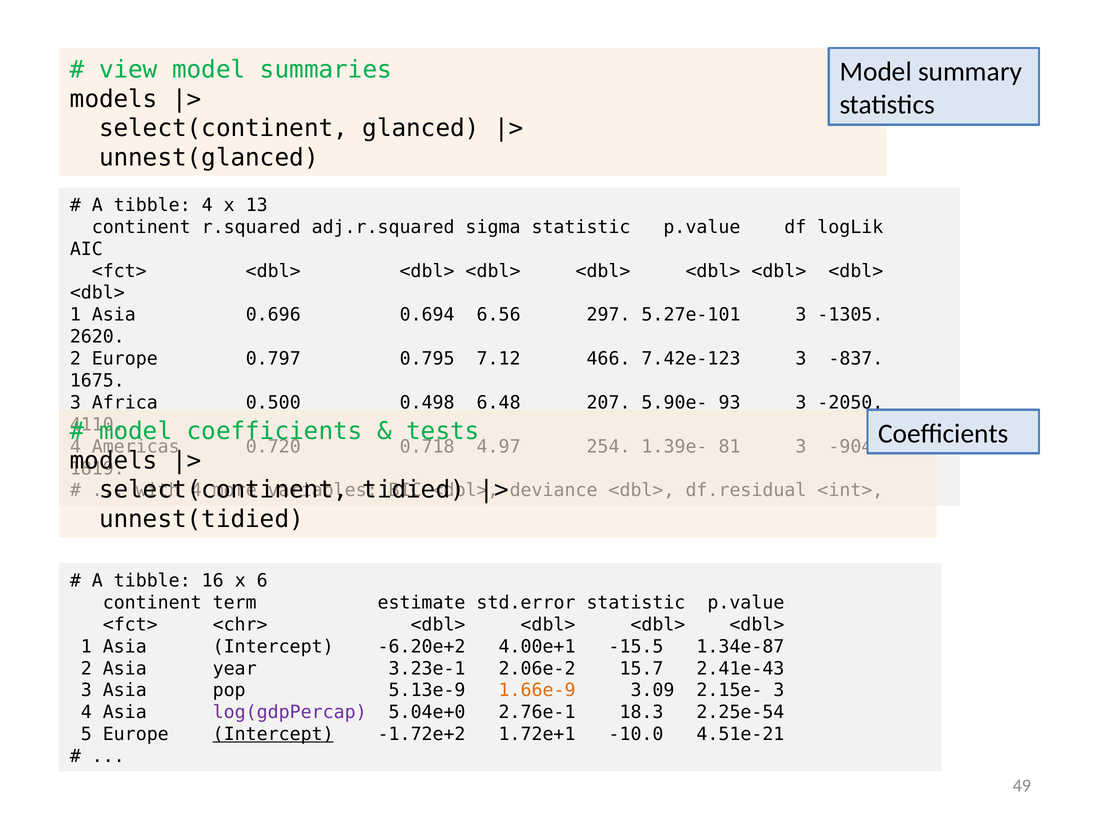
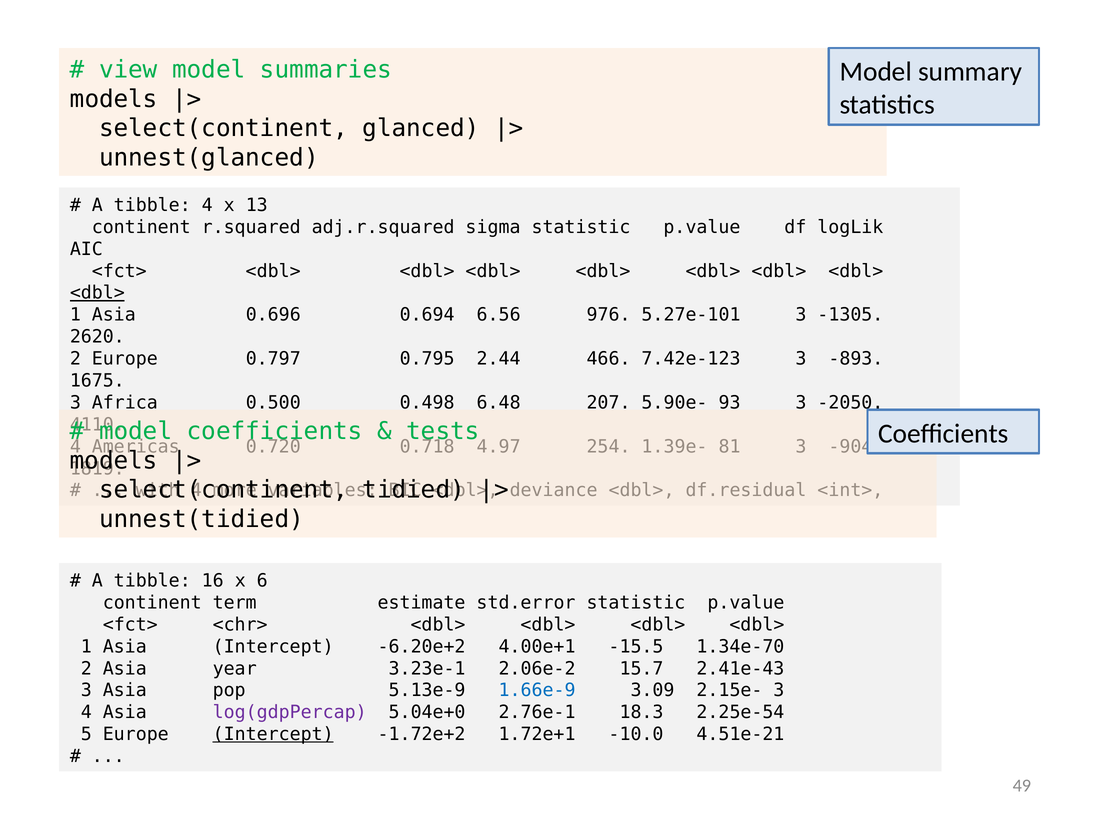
<dbl> at (97, 293) underline: none -> present
297: 297 -> 976
7.12: 7.12 -> 2.44
-837: -837 -> -893
1.34e-87: 1.34e-87 -> 1.34e-70
1.66e-9 colour: orange -> blue
